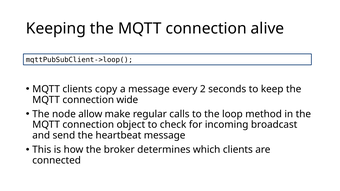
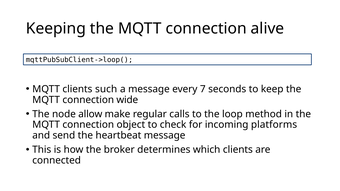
copy: copy -> such
2: 2 -> 7
broadcast: broadcast -> platforms
